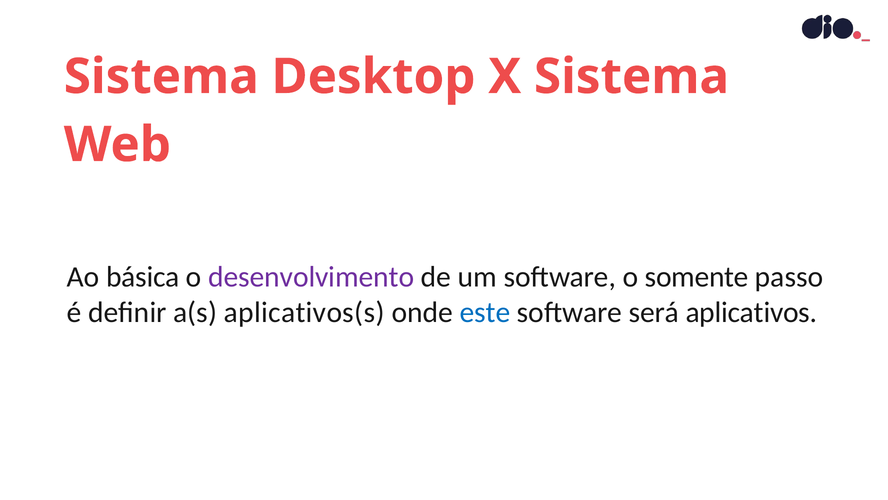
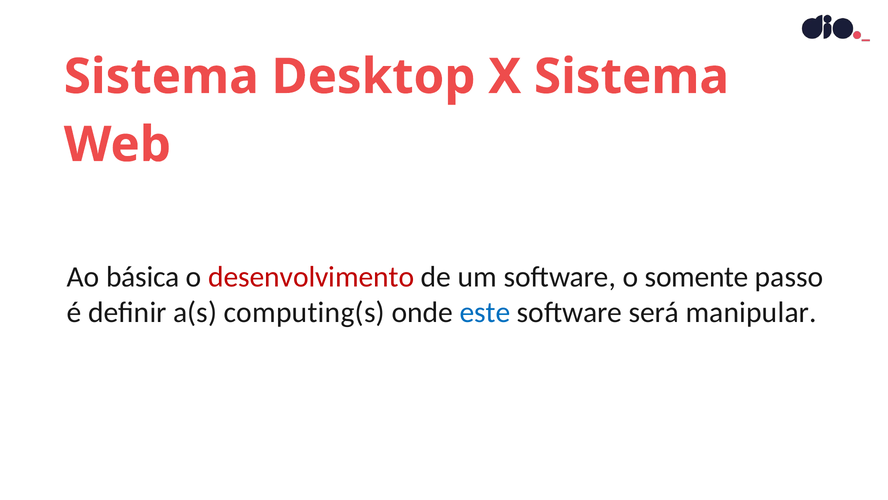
desenvolvimento colour: purple -> red
aplicativos(s: aplicativos(s -> computing(s
aplicativos: aplicativos -> manipular
